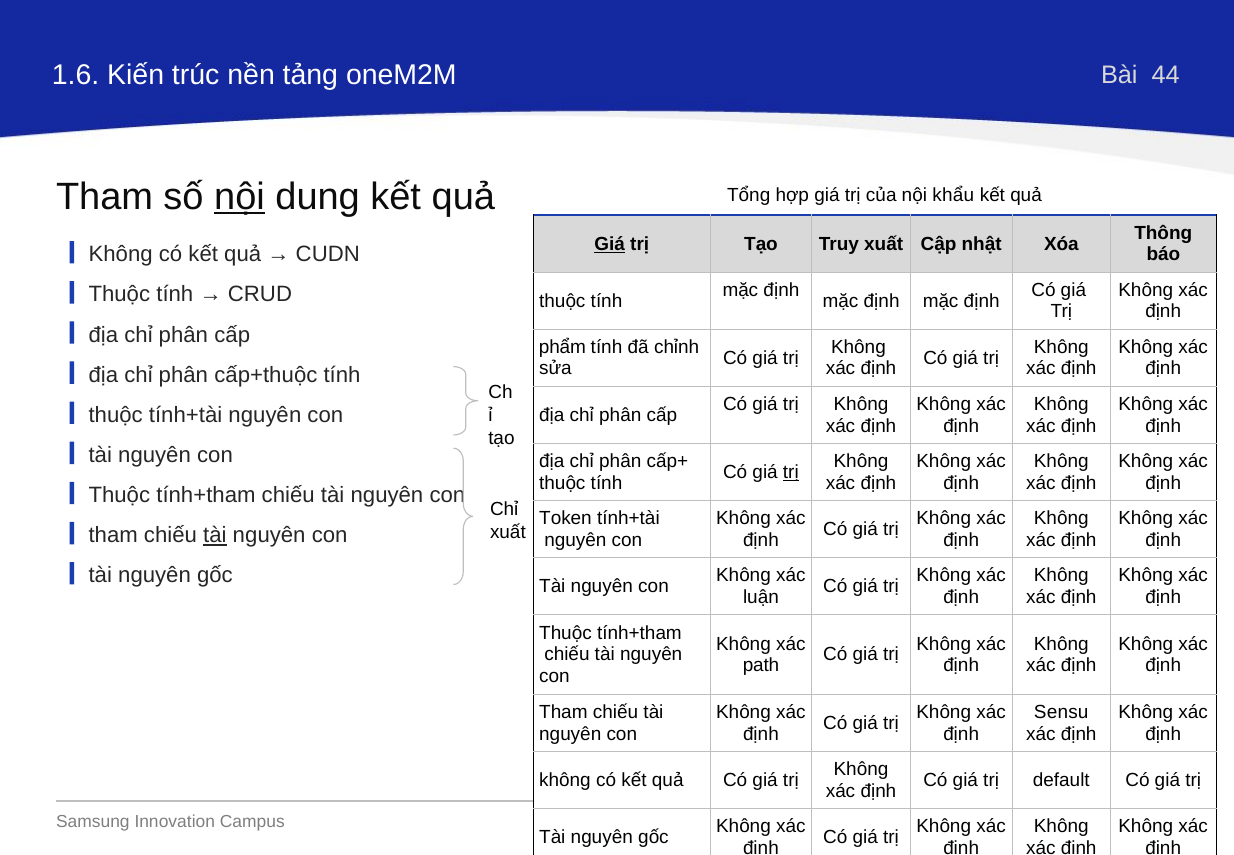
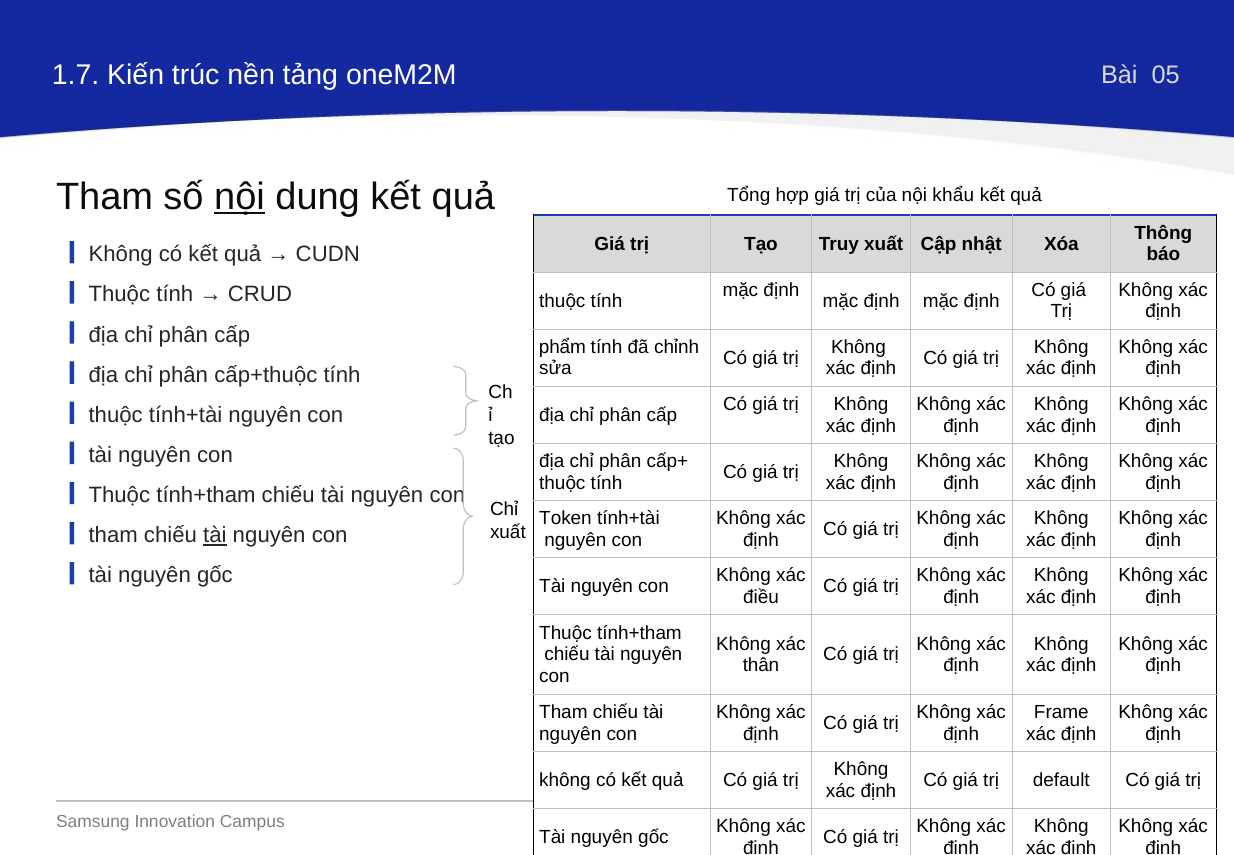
1.6: 1.6 -> 1.7
44: 44 -> 05
Giá at (610, 244) underline: present -> none
trị at (791, 472) underline: present -> none
luận: luận -> điều
path: path -> thân
Sensu: Sensu -> Frame
